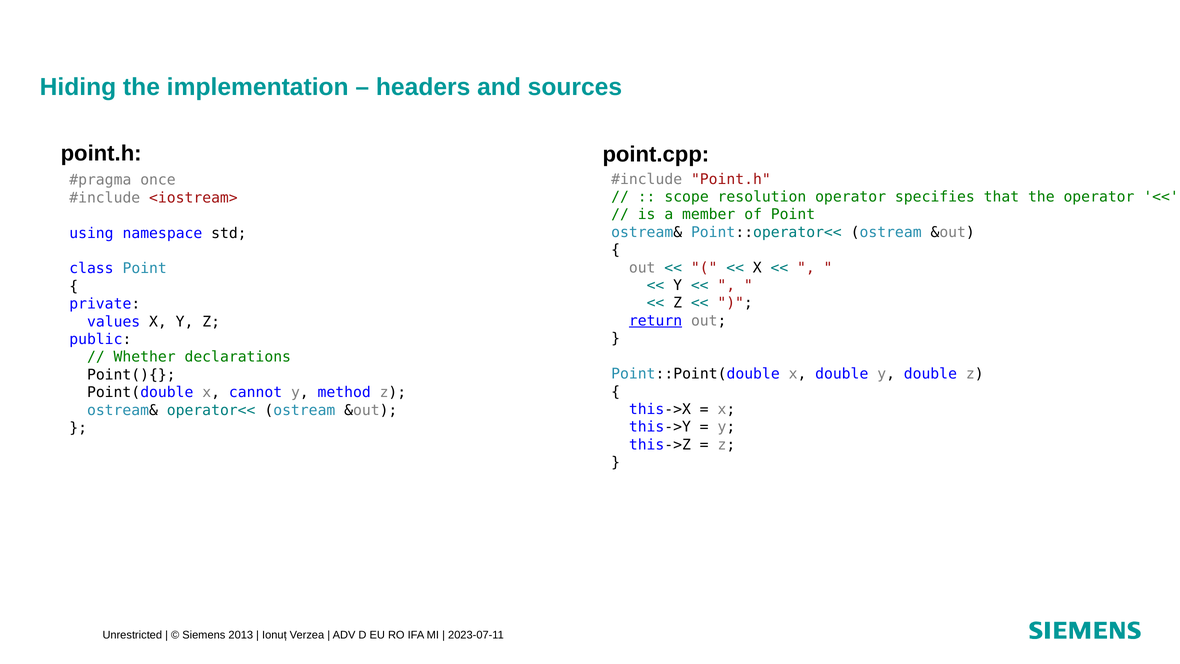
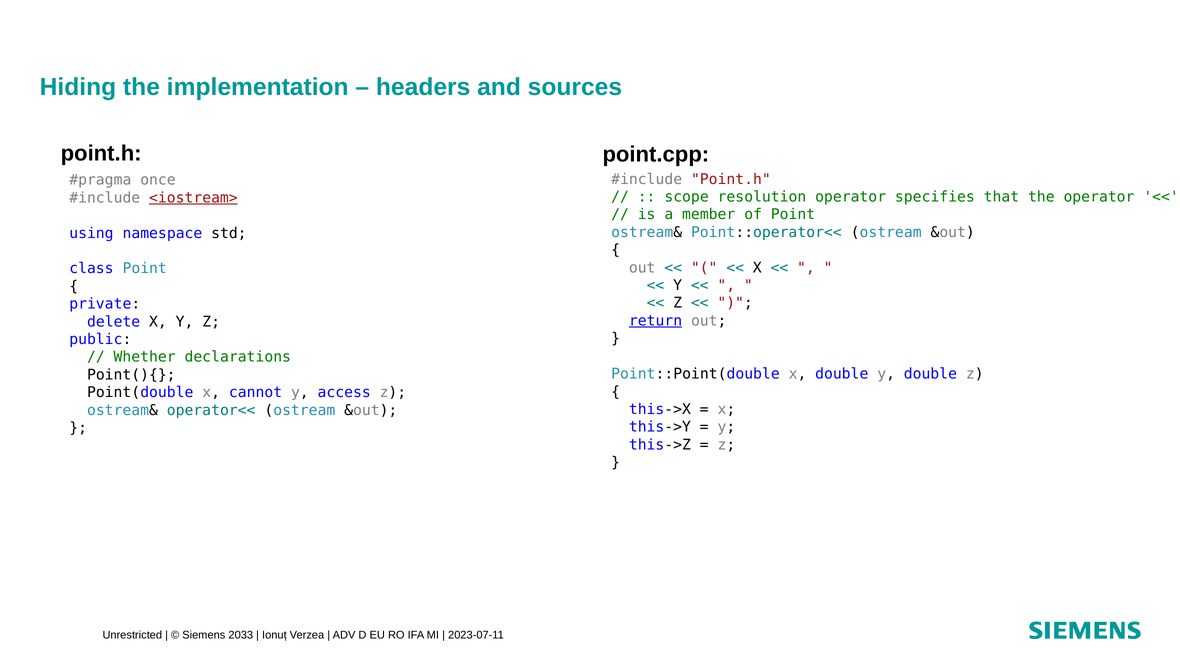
<iostream> underline: none -> present
values: values -> delete
method: method -> access
2013: 2013 -> 2033
